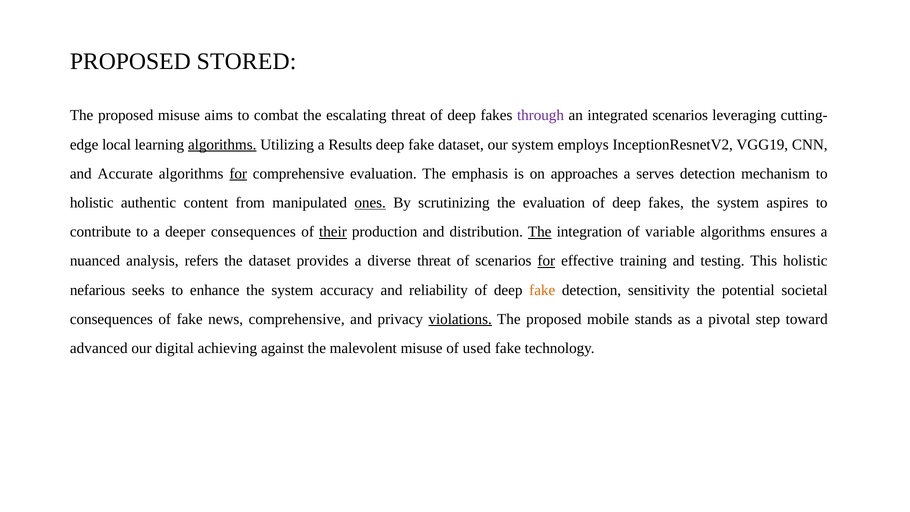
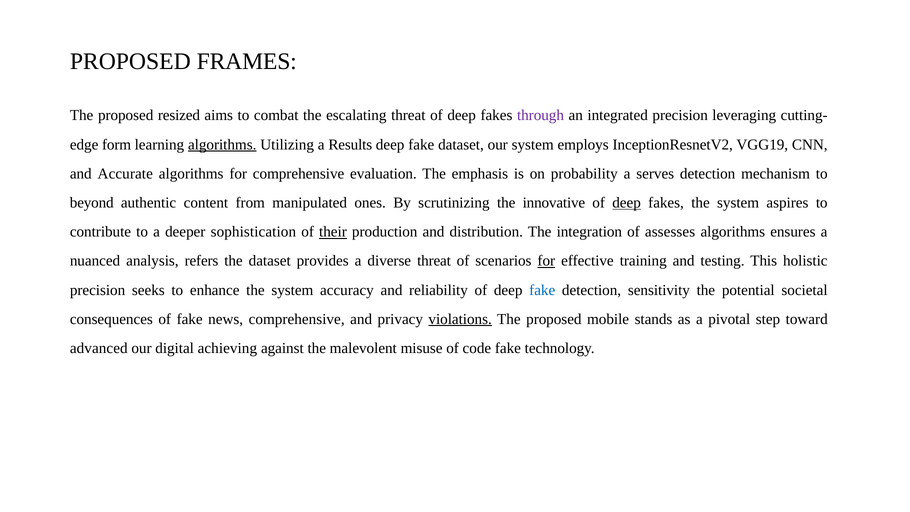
STORED: STORED -> FRAMES
proposed misuse: misuse -> resized
integrated scenarios: scenarios -> precision
local: local -> form
for at (238, 174) underline: present -> none
approaches: approaches -> probability
holistic at (92, 203): holistic -> beyond
ones underline: present -> none
the evaluation: evaluation -> innovative
deep at (627, 203) underline: none -> present
deeper consequences: consequences -> sophistication
The at (540, 232) underline: present -> none
variable: variable -> assesses
nefarious at (98, 290): nefarious -> precision
fake at (542, 290) colour: orange -> blue
used: used -> code
